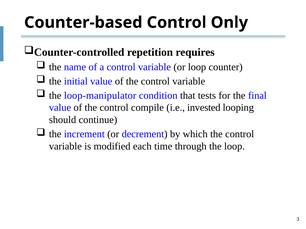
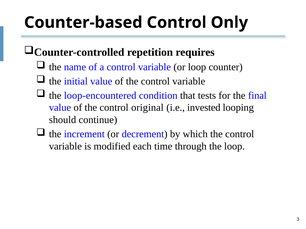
loop-manipulator: loop-manipulator -> loop-encountered
compile: compile -> original
